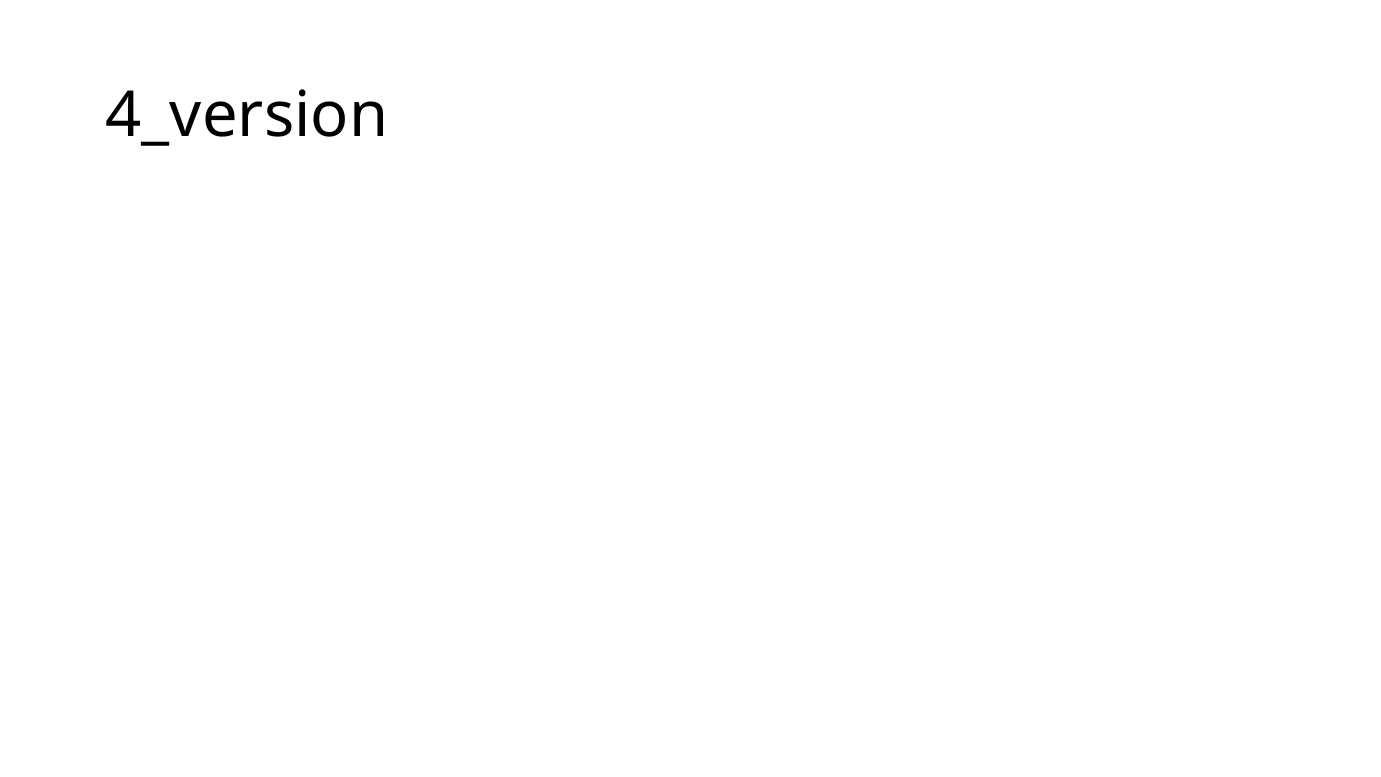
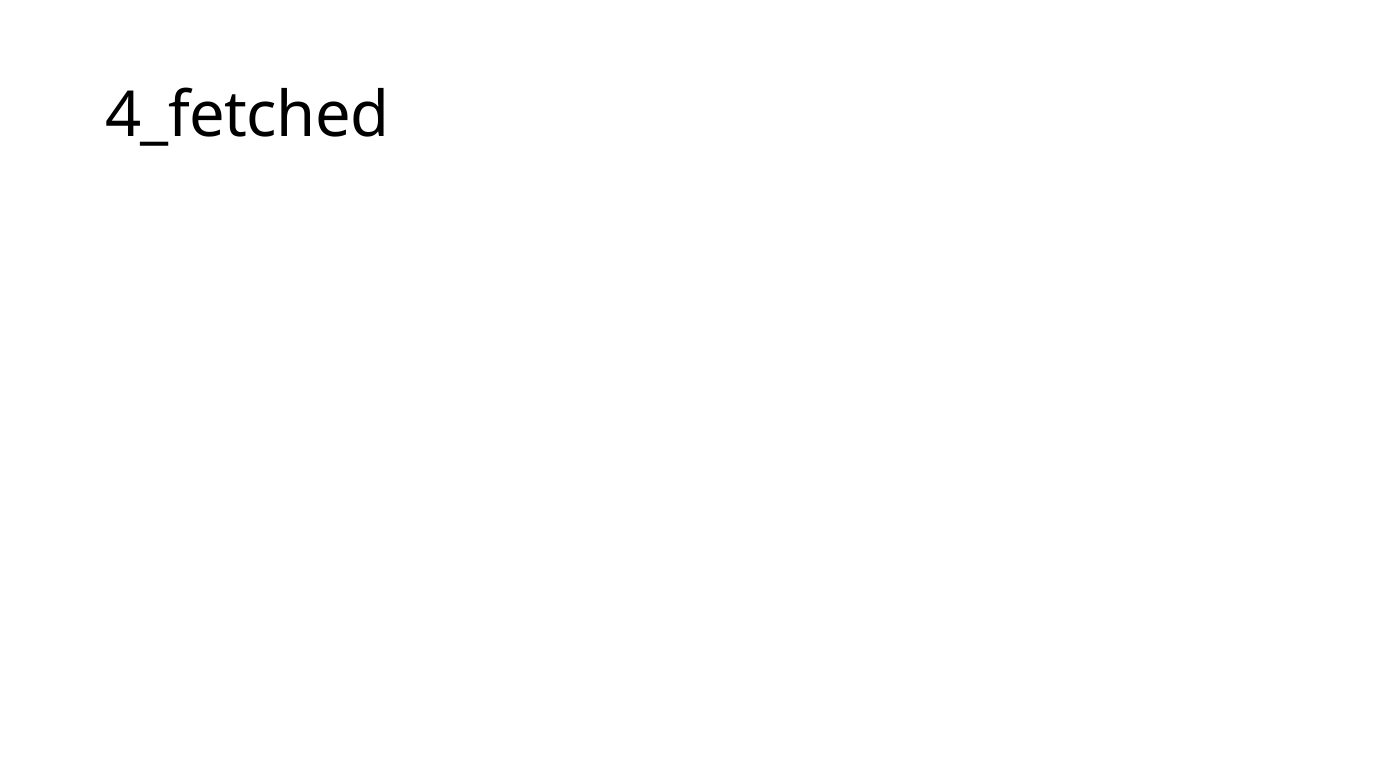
4_version: 4_version -> 4_fetched
